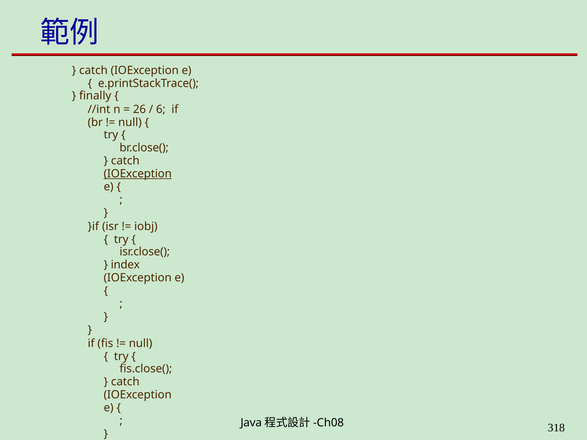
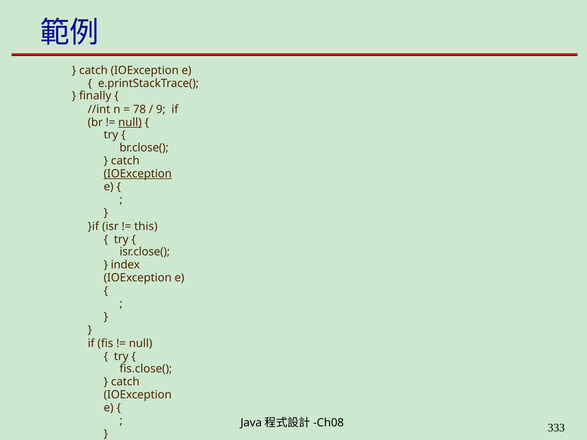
26: 26 -> 78
6: 6 -> 9
null at (130, 122) underline: none -> present
iobj: iobj -> this
318: 318 -> 333
